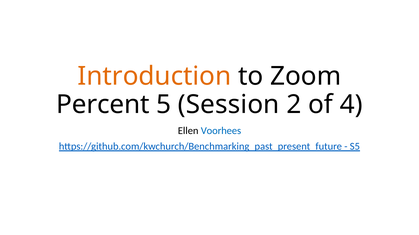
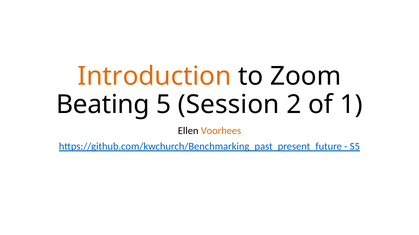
Percent: Percent -> Beating
4: 4 -> 1
Voorhees colour: blue -> orange
